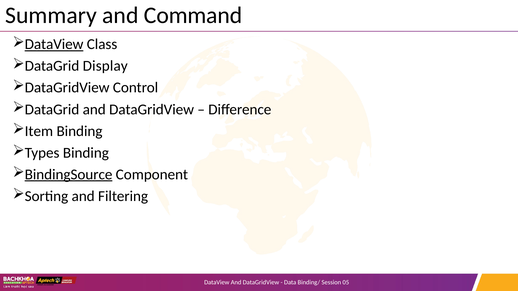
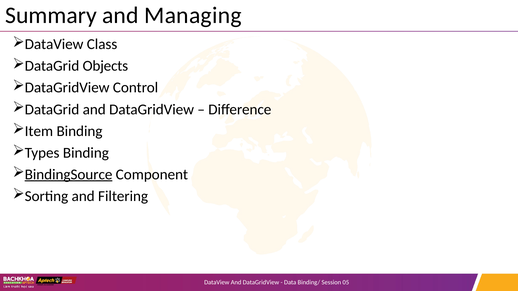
Command: Command -> Managing
DataView at (54, 44) underline: present -> none
Display: Display -> Objects
